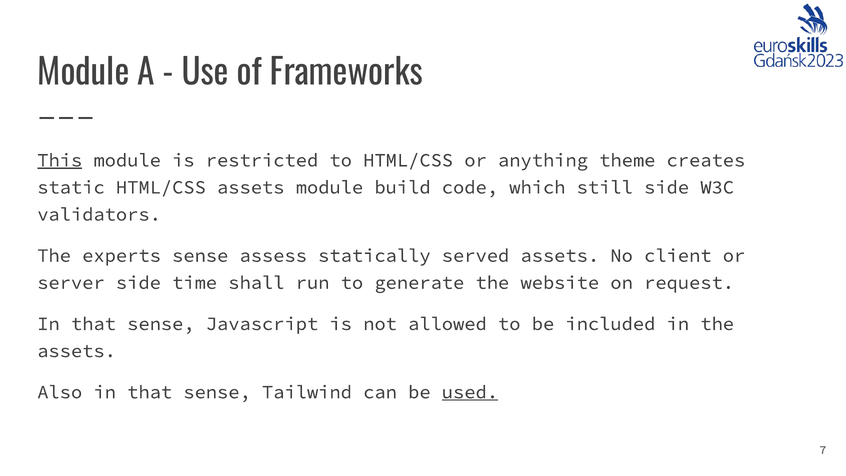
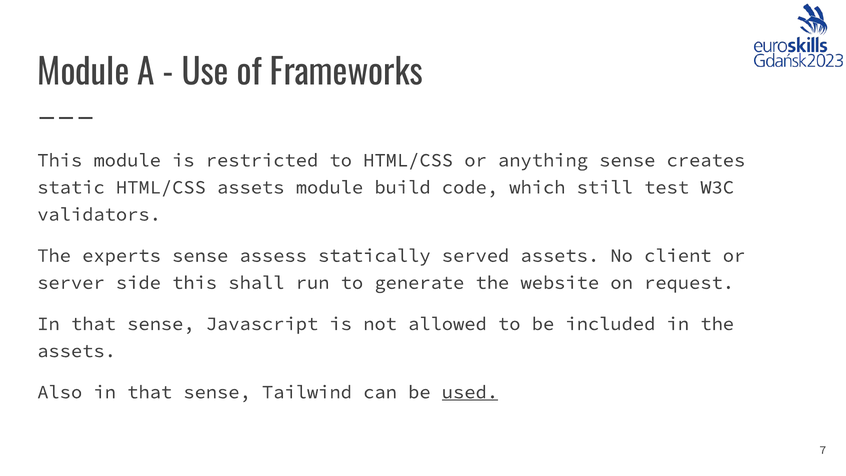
This at (60, 160) underline: present -> none
anything theme: theme -> sense
still side: side -> test
side time: time -> this
